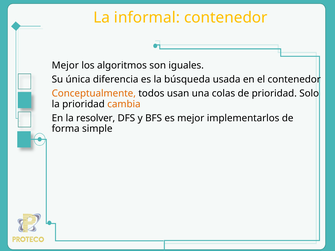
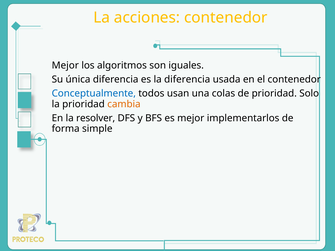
informal: informal -> acciones
la búsqueda: búsqueda -> diferencia
Conceptualmente colour: orange -> blue
